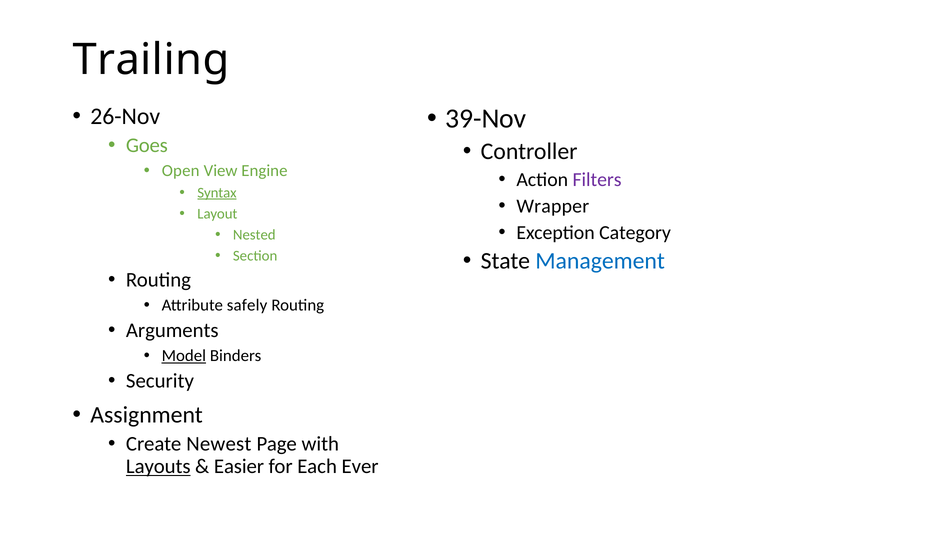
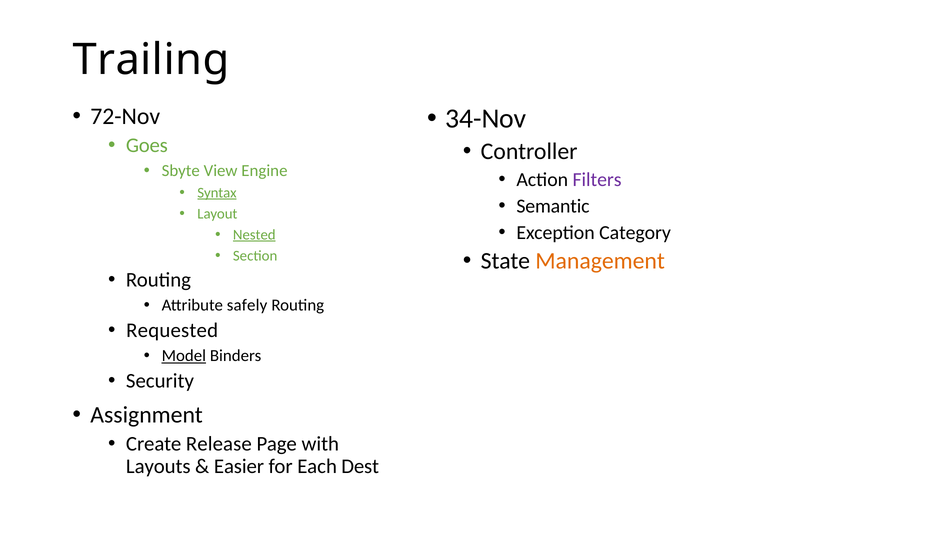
26-Nov: 26-Nov -> 72-Nov
39-Nov: 39-Nov -> 34-Nov
Open: Open -> Sbyte
Wrapper: Wrapper -> Semantic
Nested underline: none -> present
Management colour: blue -> orange
Arguments: Arguments -> Requested
Newest: Newest -> Release
Layouts underline: present -> none
Ever: Ever -> Dest
